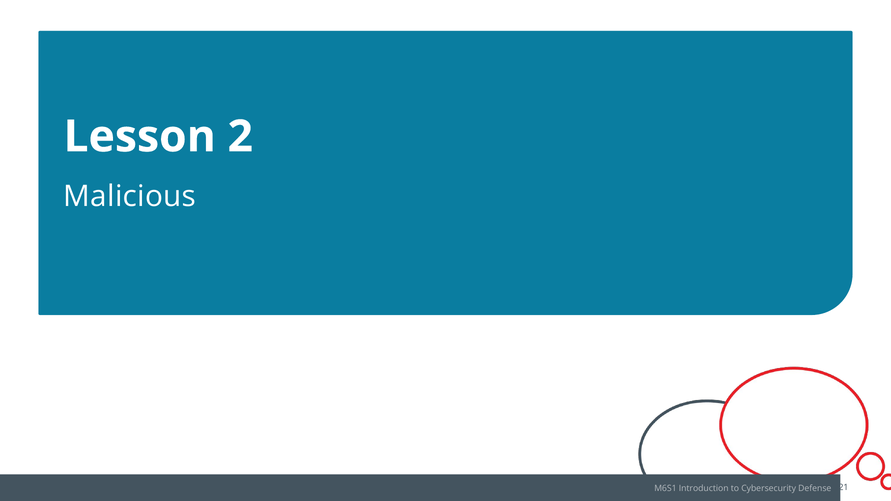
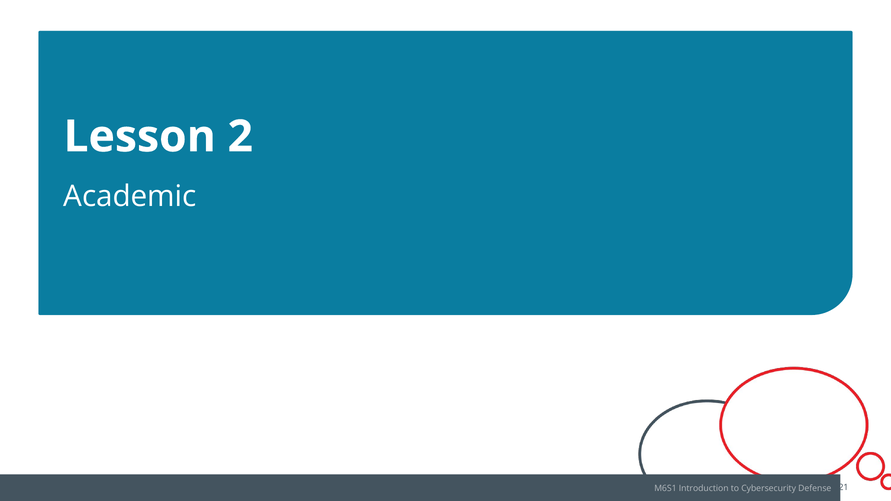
Malicious: Malicious -> Academic
